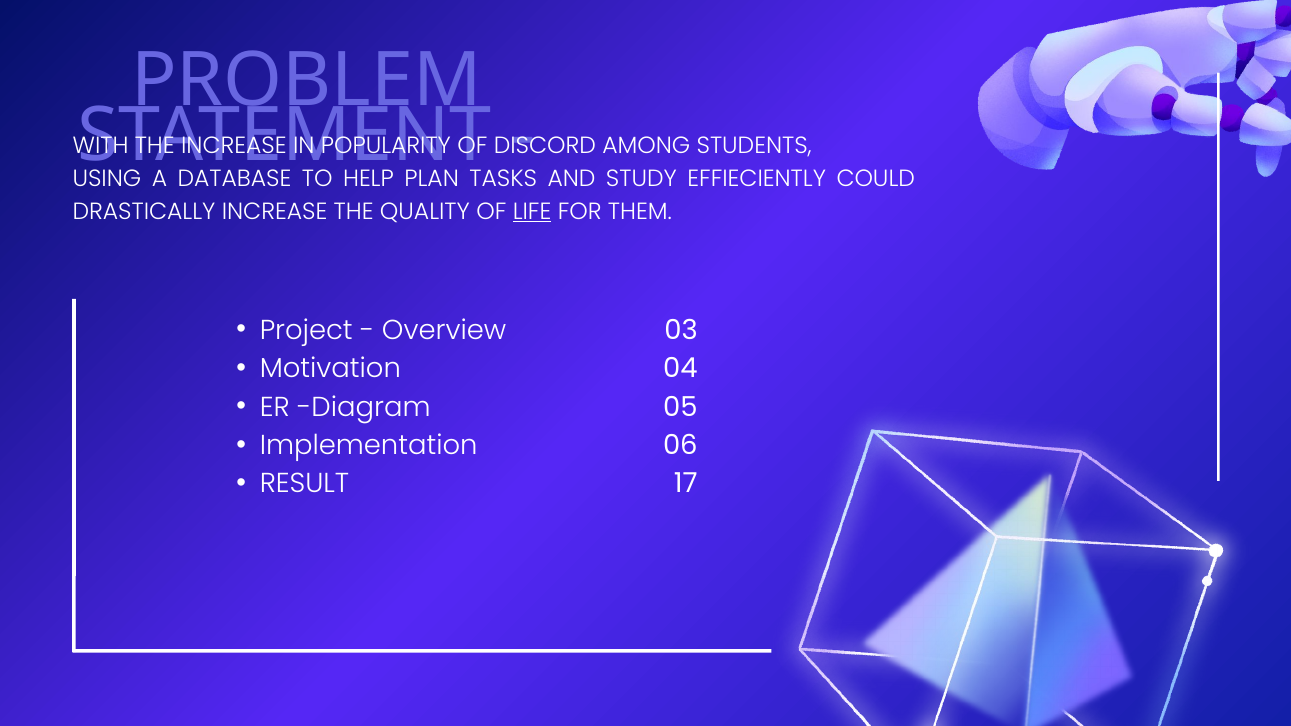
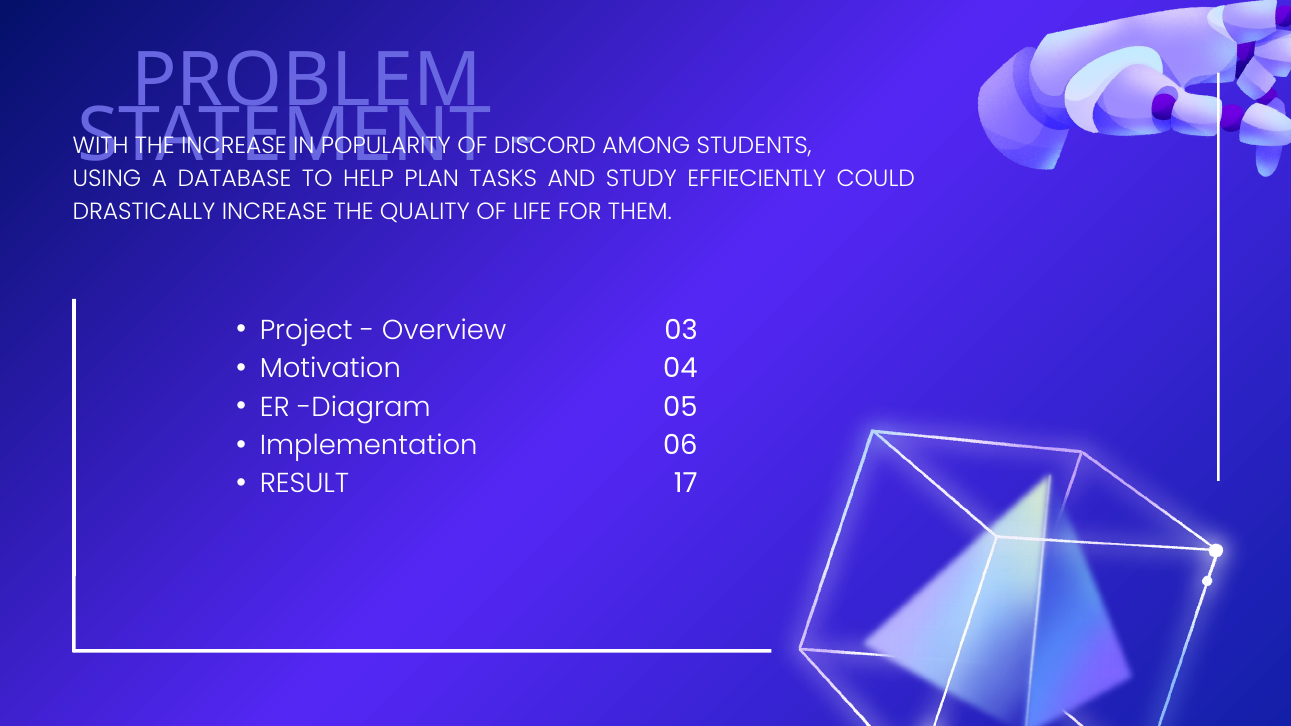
LIFE underline: present -> none
